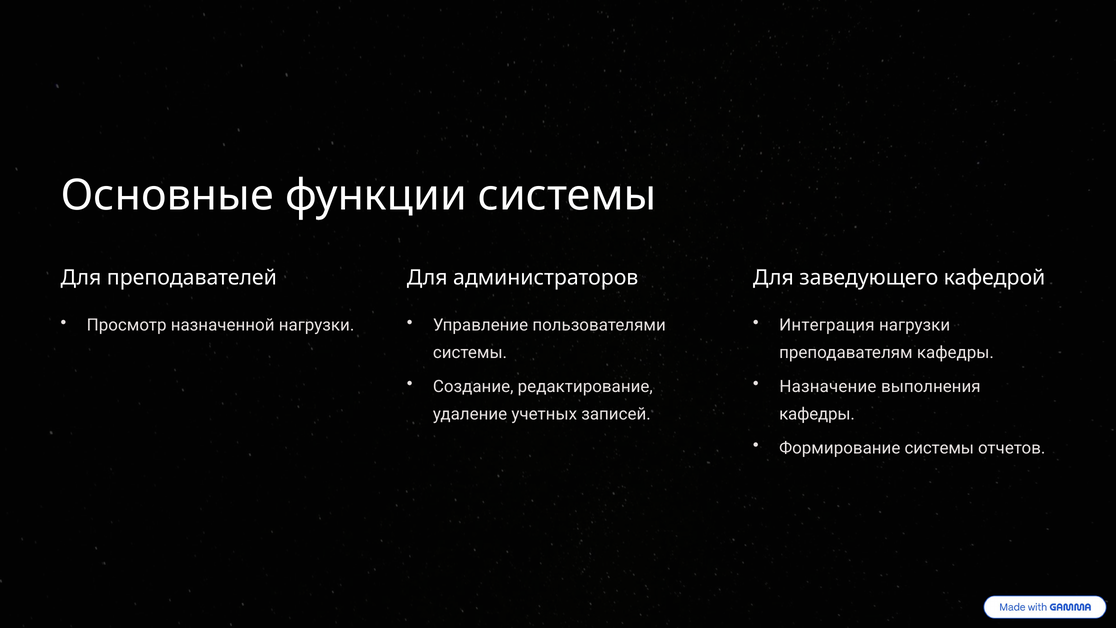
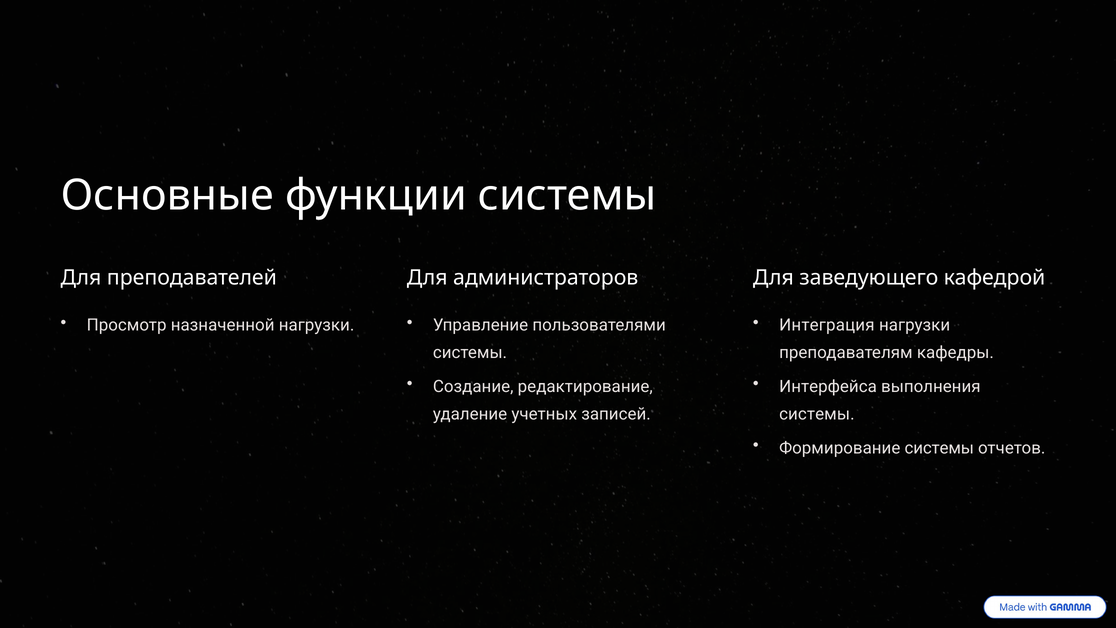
Назначение: Назначение -> Интерфейса
кафедры at (817, 414): кафедры -> системы
